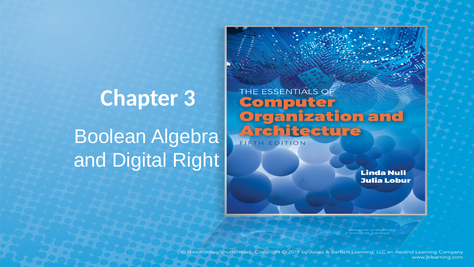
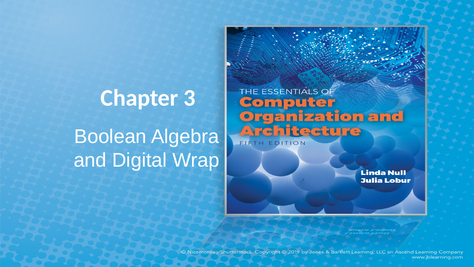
Right: Right -> Wrap
